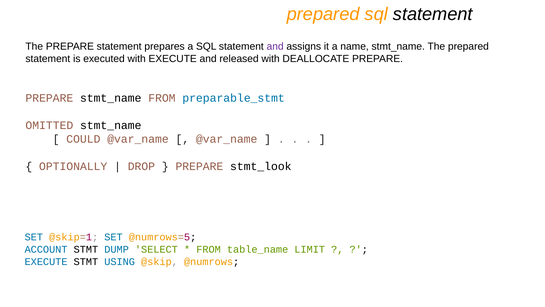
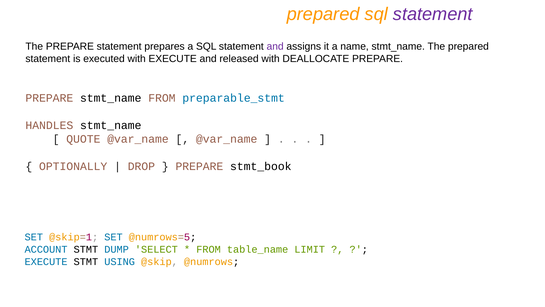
statement at (433, 14) colour: black -> purple
OMITTED: OMITTED -> HANDLES
COULD: COULD -> QUOTE
stmt_look: stmt_look -> stmt_book
